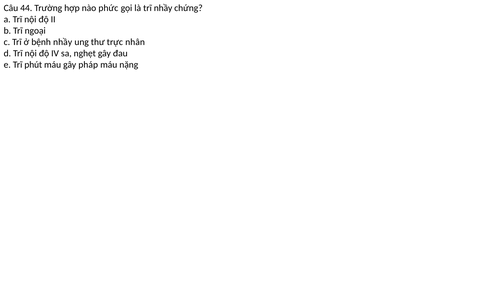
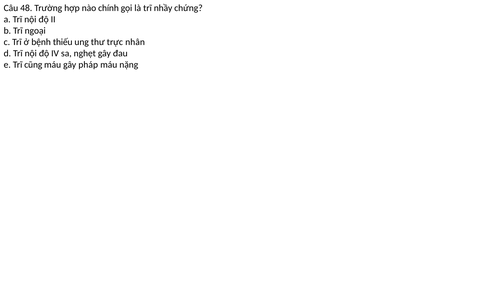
44: 44 -> 48
phức: phức -> chính
bệnh nhầy: nhầy -> thiếu
phút: phút -> cũng
